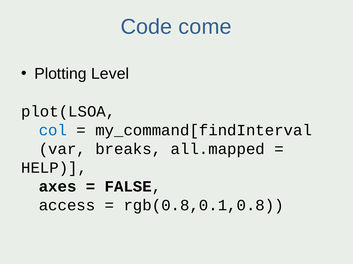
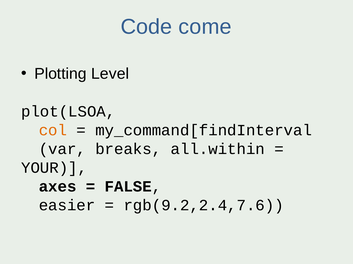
col colour: blue -> orange
all.mapped: all.mapped -> all.within
HELP: HELP -> YOUR
access: access -> easier
rgb(0.8,0.1,0.8: rgb(0.8,0.1,0.8 -> rgb(9.2,2.4,7.6
